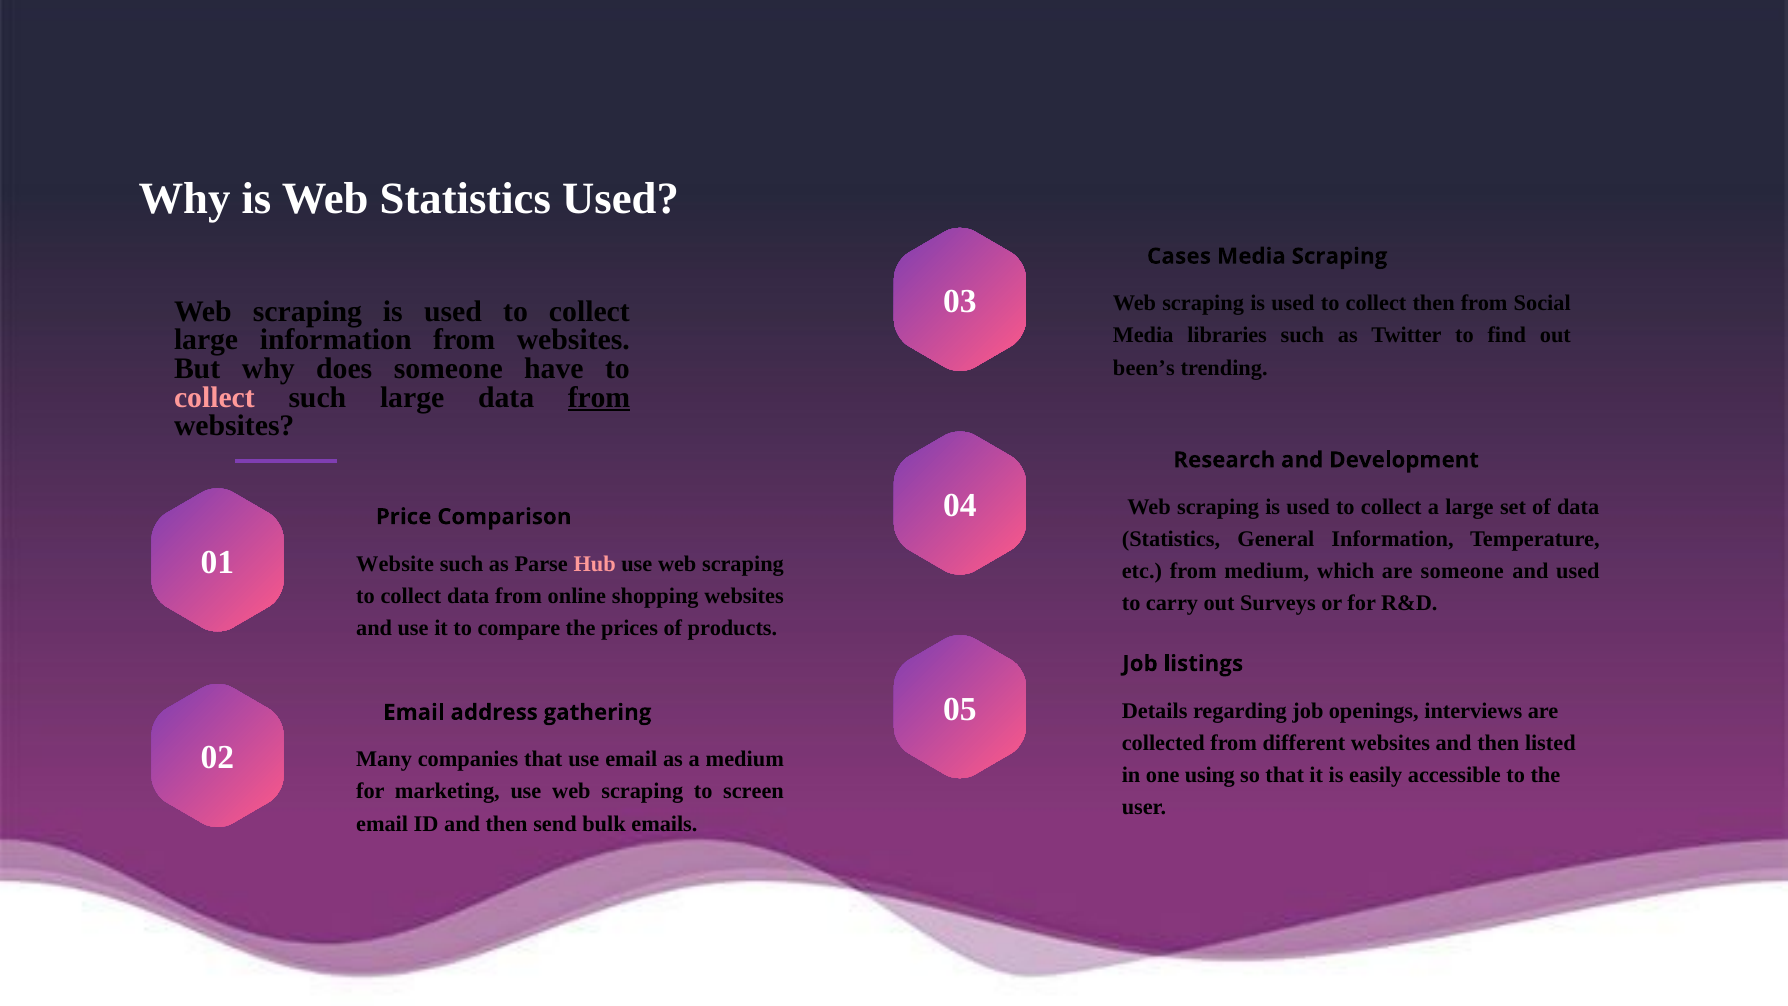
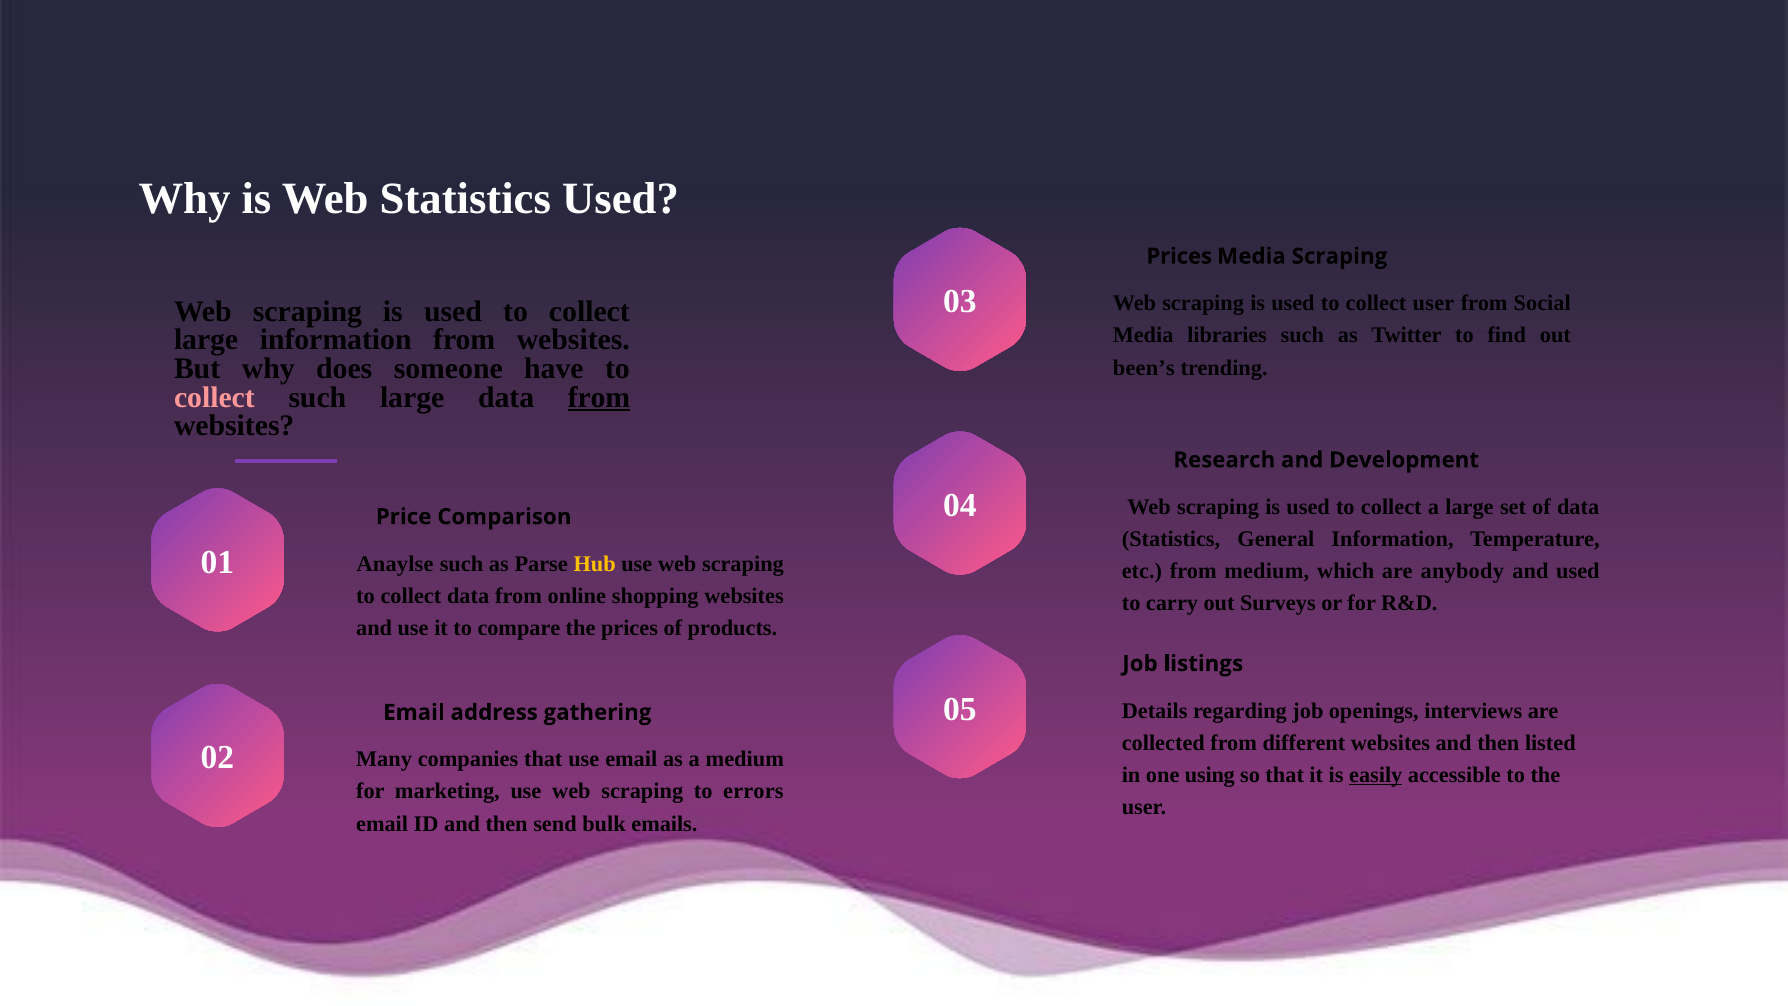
Cases at (1179, 256): Cases -> Prices
collect then: then -> user
Website: Website -> Anaylse
Hub colour: pink -> yellow
are someone: someone -> anybody
easily underline: none -> present
screen: screen -> errors
